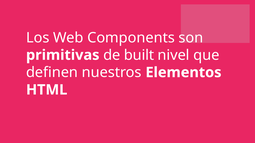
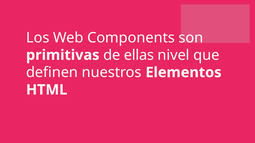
built: built -> ellas
